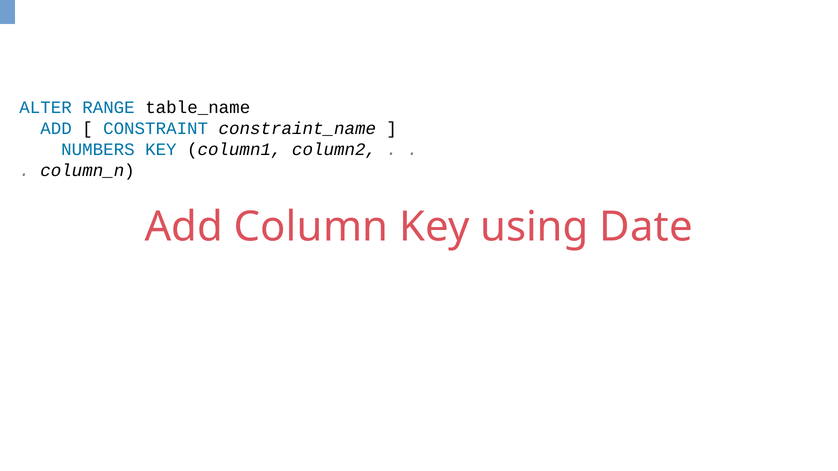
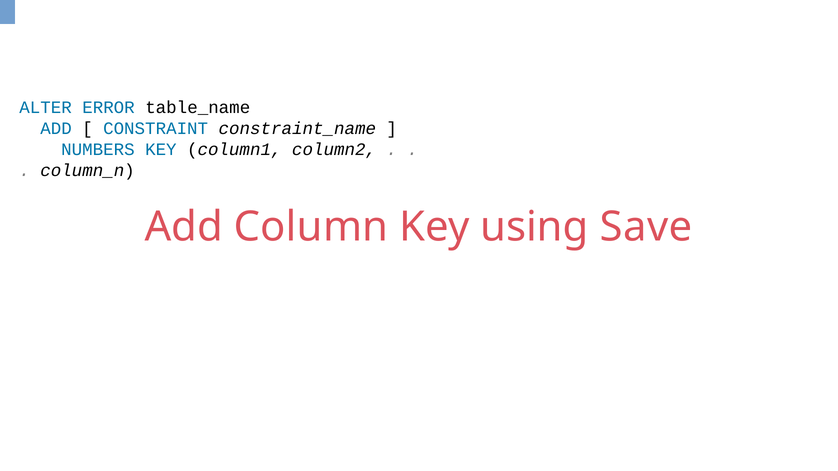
RANGE: RANGE -> ERROR
Date: Date -> Save
